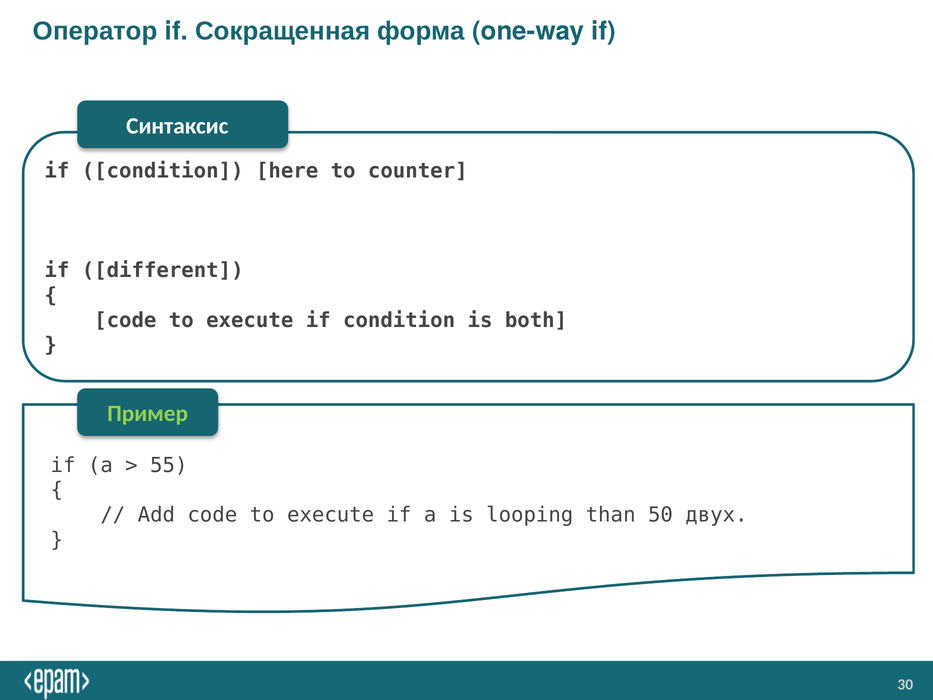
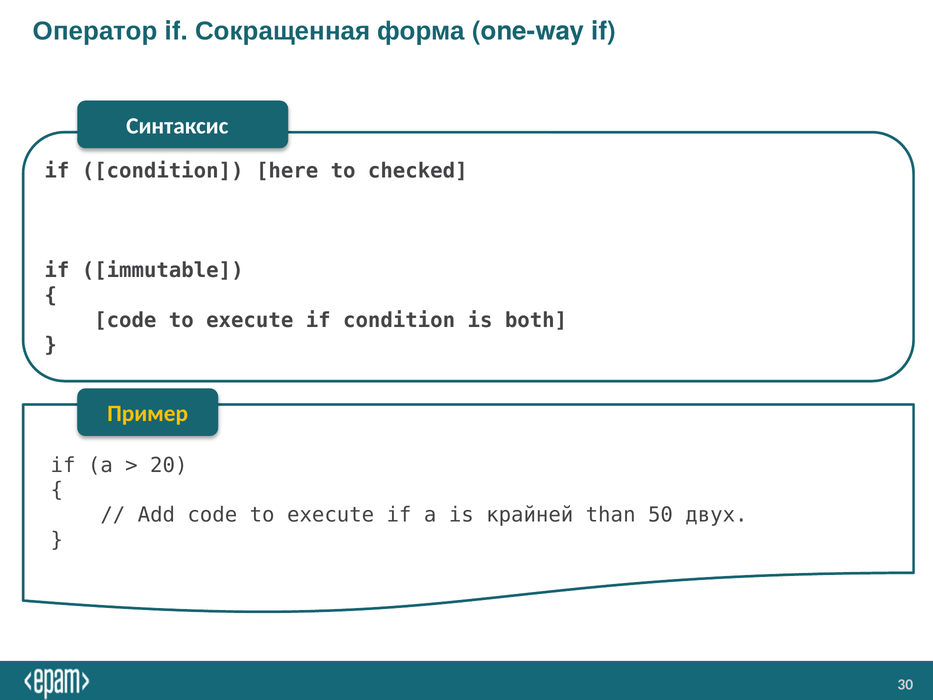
counter: counter -> checked
different: different -> immutable
Пример colour: light green -> yellow
55: 55 -> 20
looping: looping -> крайней
